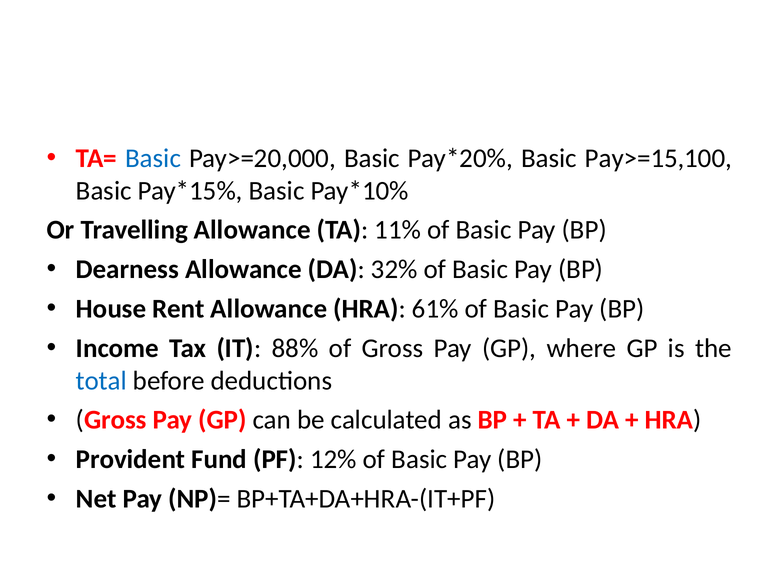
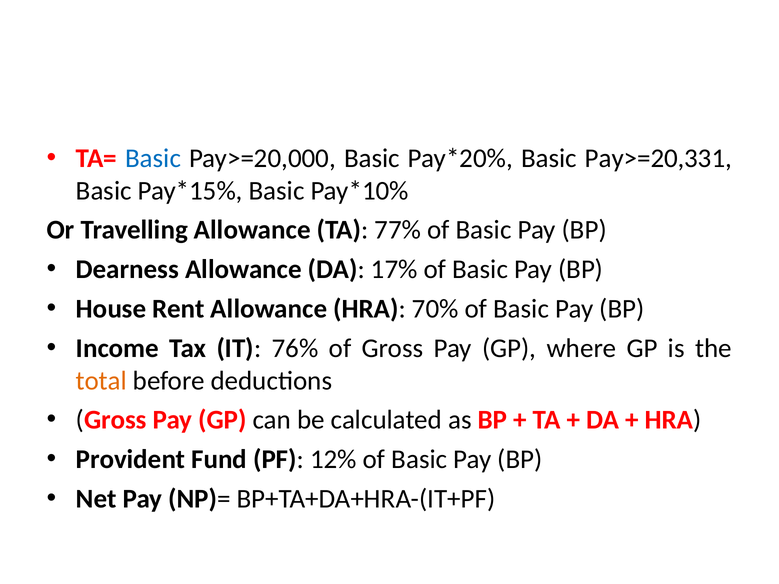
Pay>=15,100: Pay>=15,100 -> Pay>=20,331
11%: 11% -> 77%
32%: 32% -> 17%
61%: 61% -> 70%
88%: 88% -> 76%
total colour: blue -> orange
